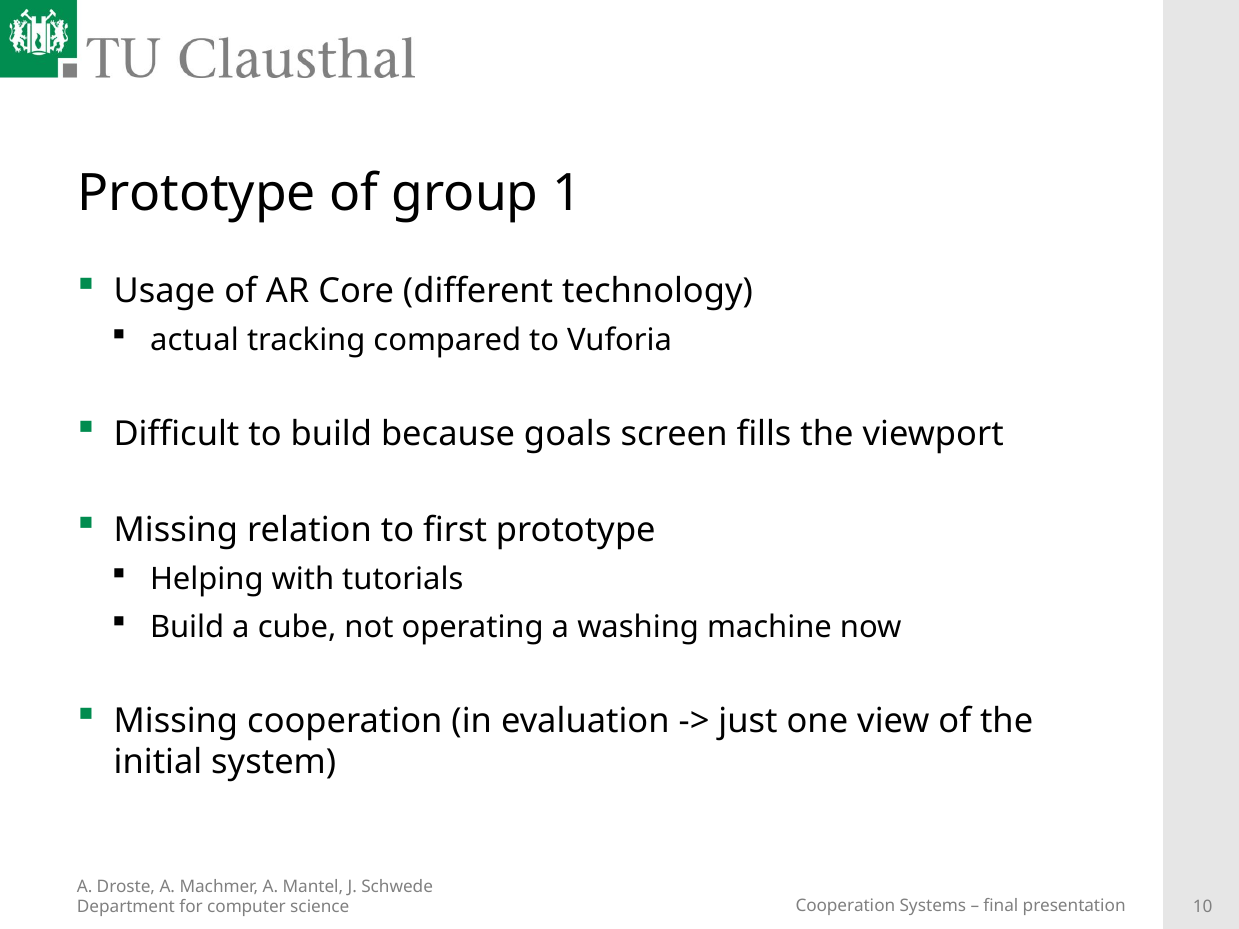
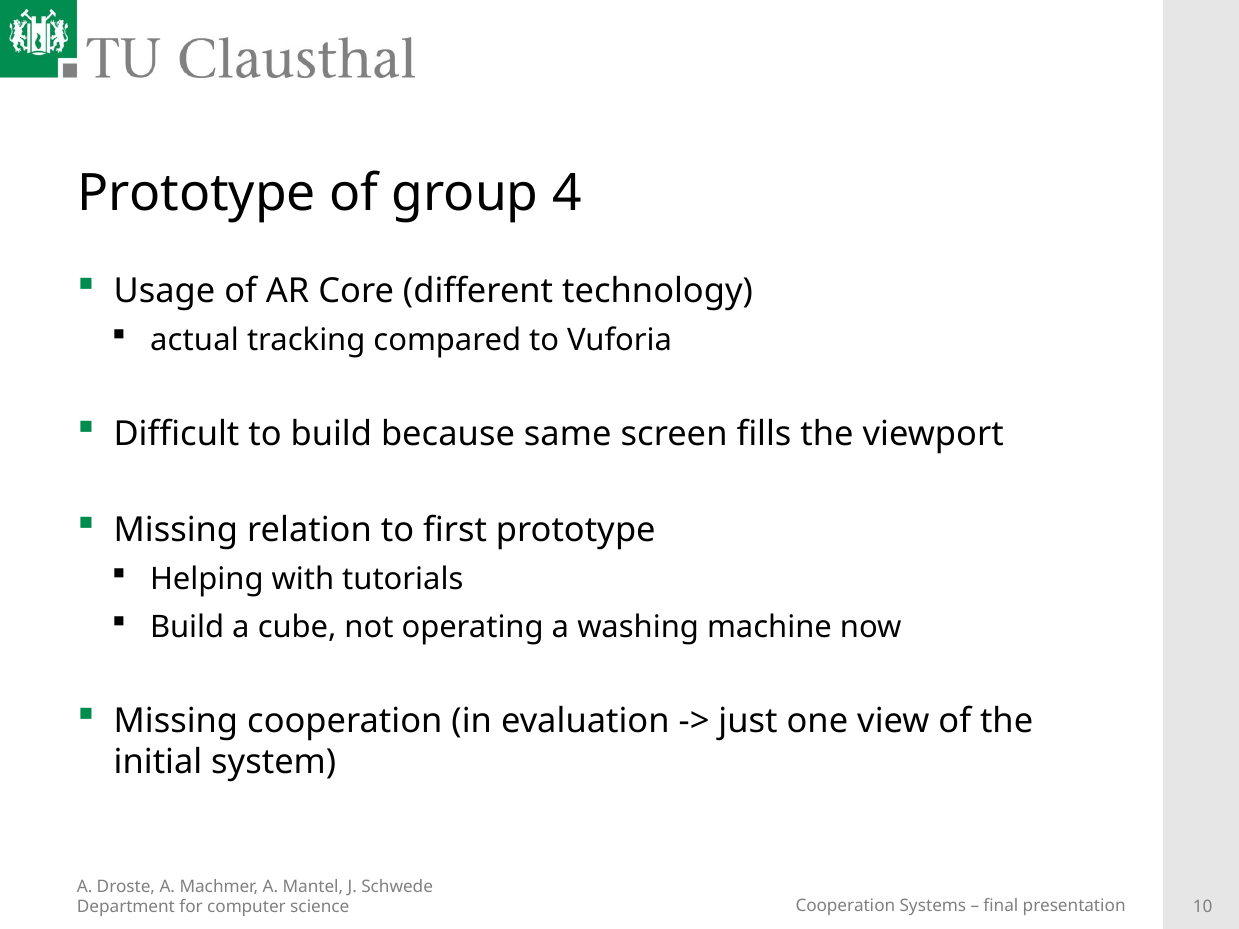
1: 1 -> 4
goals: goals -> same
